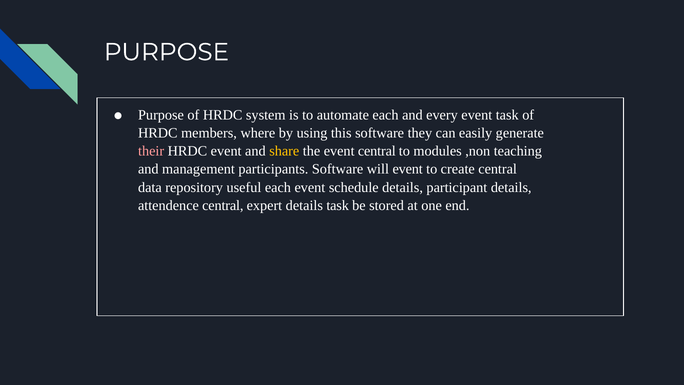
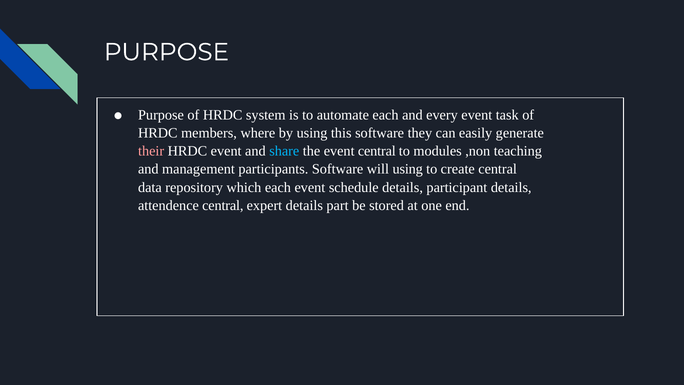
share colour: yellow -> light blue
will event: event -> using
useful: useful -> which
details task: task -> part
